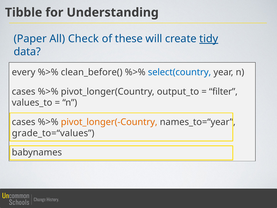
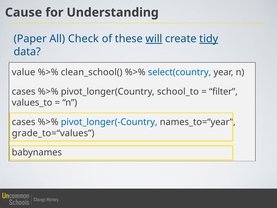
Tibble: Tibble -> Cause
will underline: none -> present
every: every -> value
clean_before(: clean_before( -> clean_school(
output_to: output_to -> school_to
pivot_longer(-Country colour: orange -> blue
